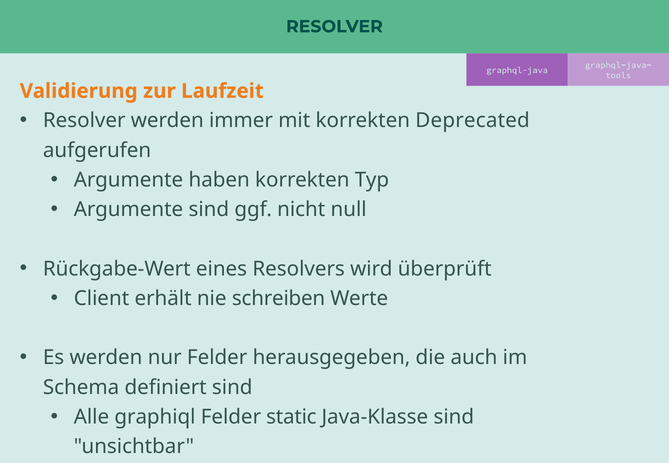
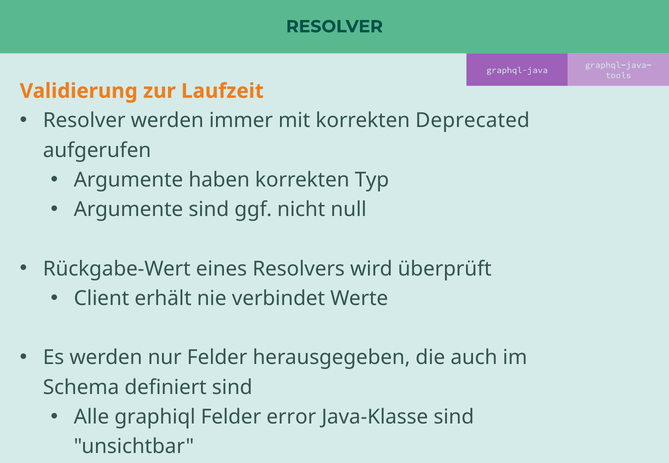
schreiben: schreiben -> verbindet
static: static -> error
